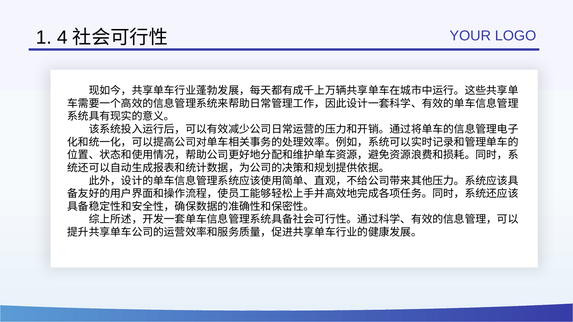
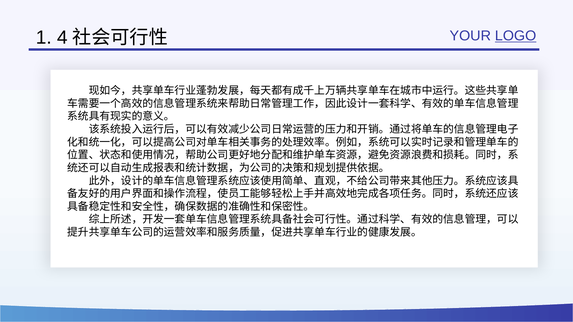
LOGO underline: none -> present
